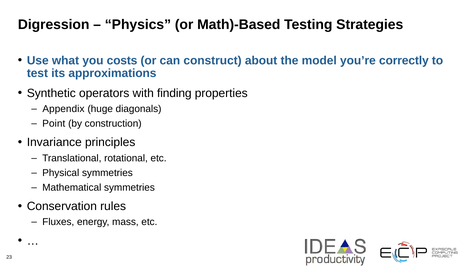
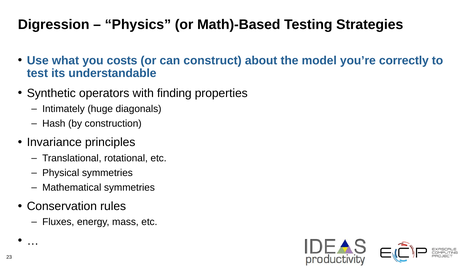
approximations: approximations -> understandable
Appendix: Appendix -> Intimately
Point: Point -> Hash
